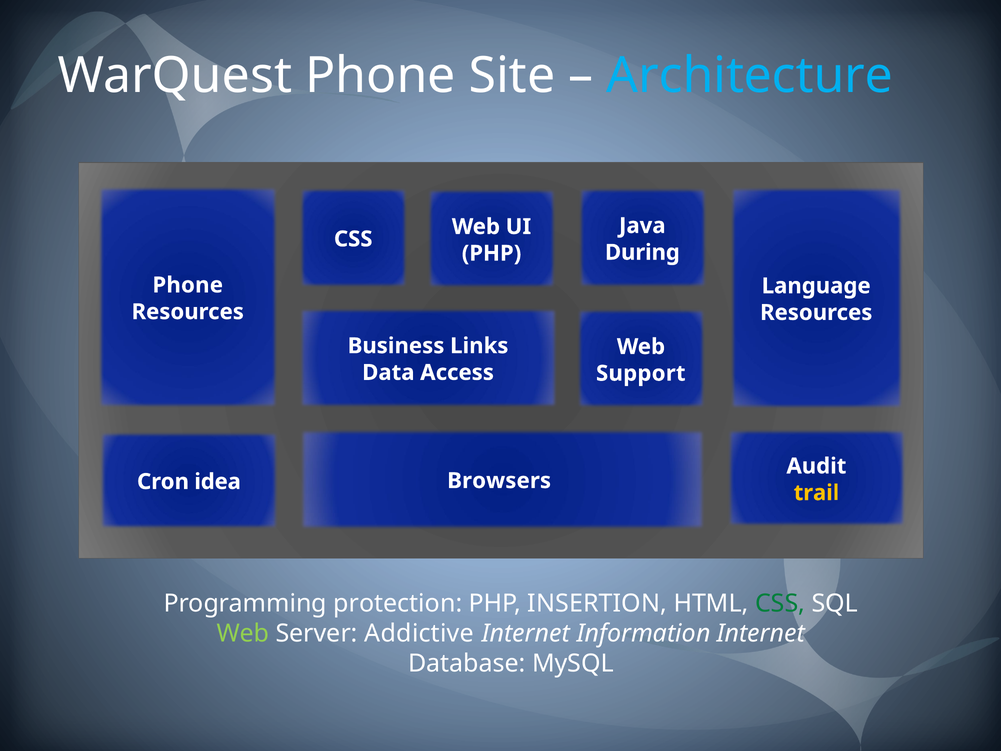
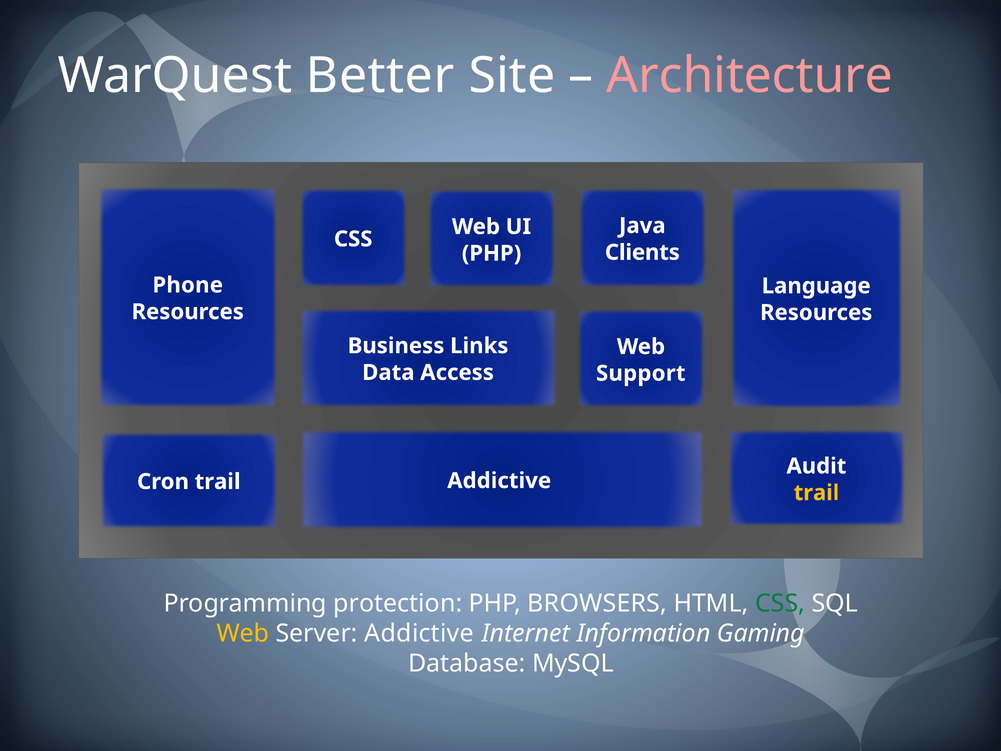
WarQuest Phone: Phone -> Better
Architecture colour: light blue -> pink
During: During -> Clients
Browsers at (499, 481): Browsers -> Addictive
Cron idea: idea -> trail
INSERTION: INSERTION -> BROWSERS
Web at (243, 633) colour: light green -> yellow
Information Internet: Internet -> Gaming
